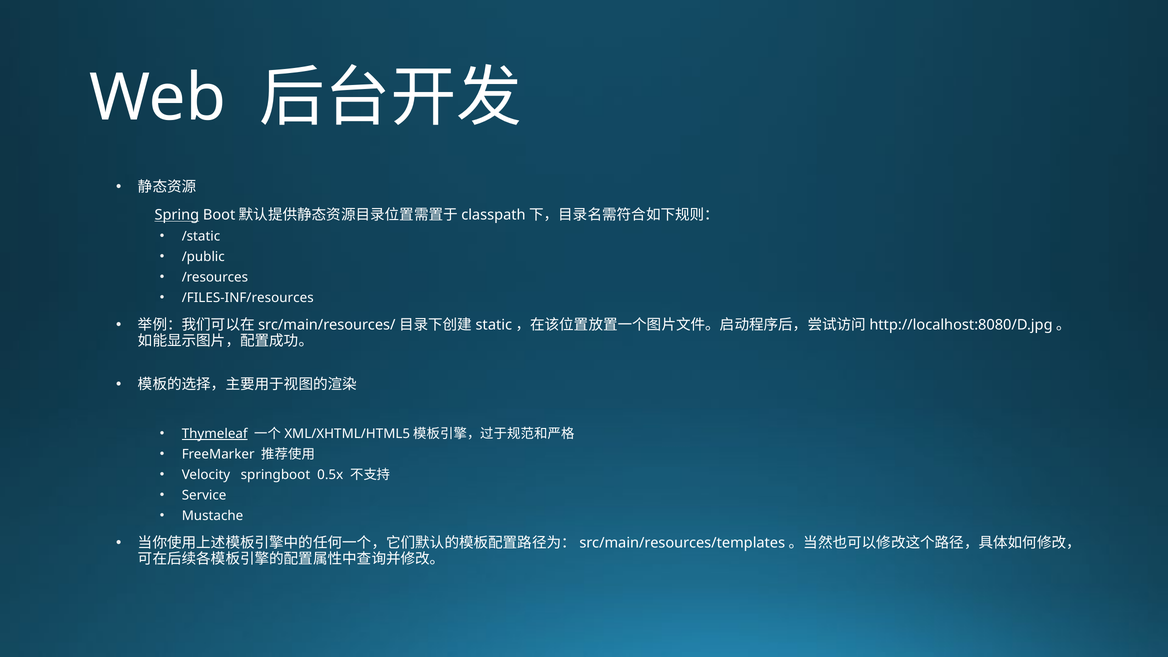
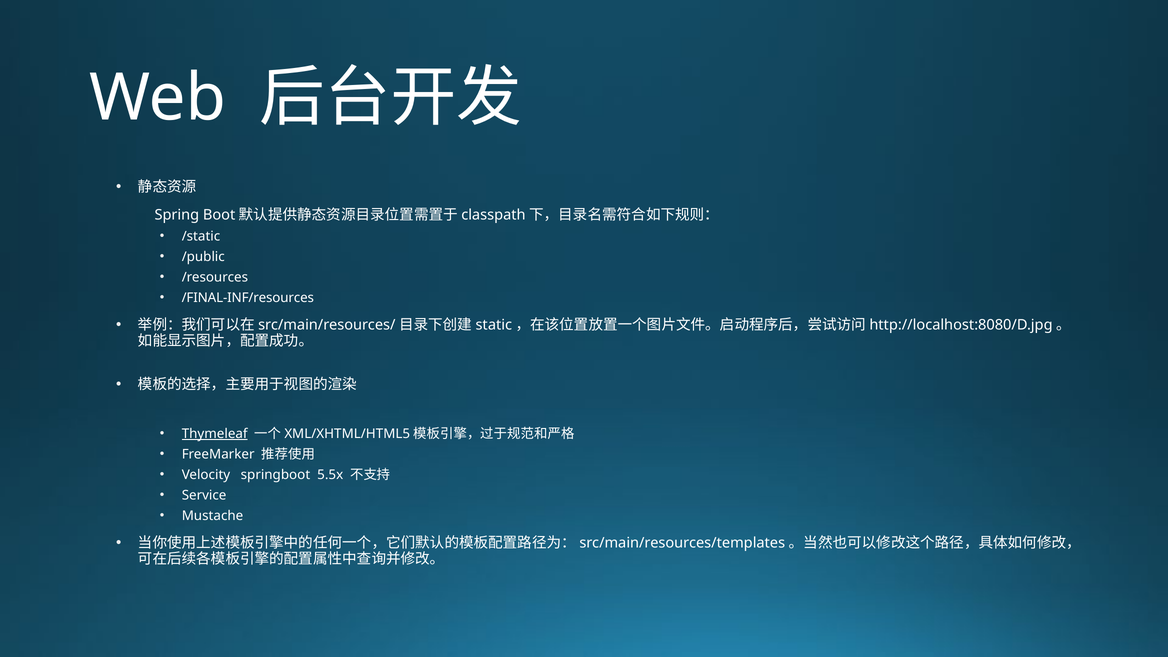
Spring underline: present -> none
/FILES-INF/resources: /FILES-INF/resources -> /FINAL-INF/resources
0.5x: 0.5x -> 5.5x
